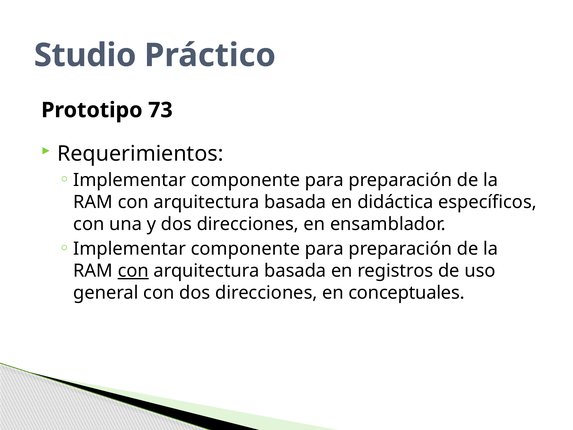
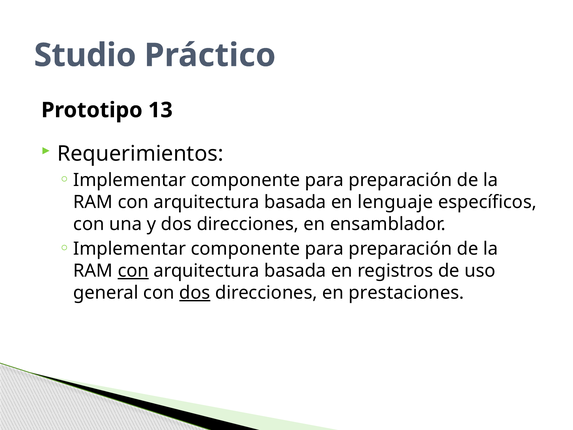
73: 73 -> 13
didáctica: didáctica -> lenguaje
dos at (195, 293) underline: none -> present
conceptuales: conceptuales -> prestaciones
